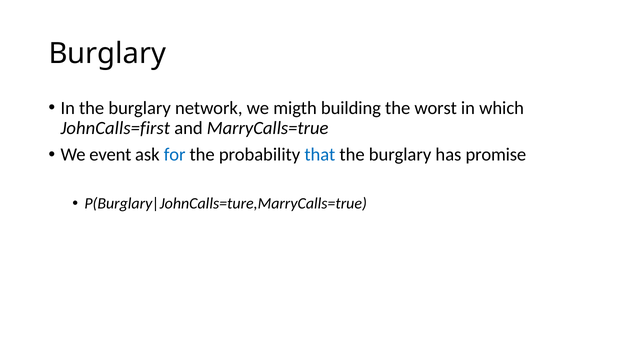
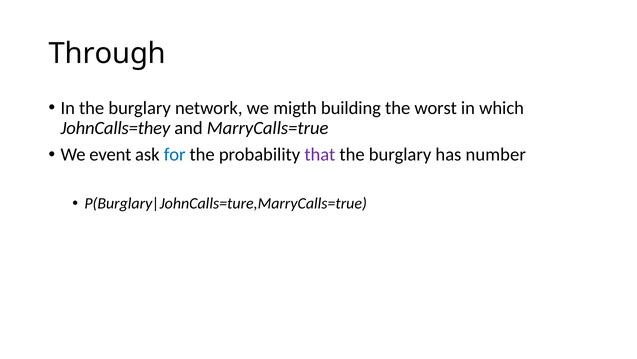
Burglary at (107, 54): Burglary -> Through
JohnCalls=first: JohnCalls=first -> JohnCalls=they
that colour: blue -> purple
promise: promise -> number
